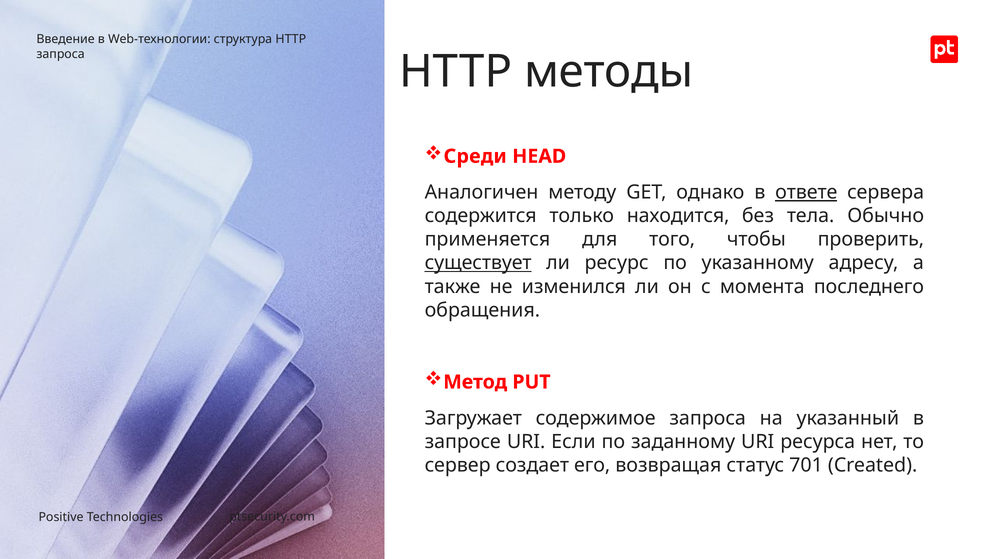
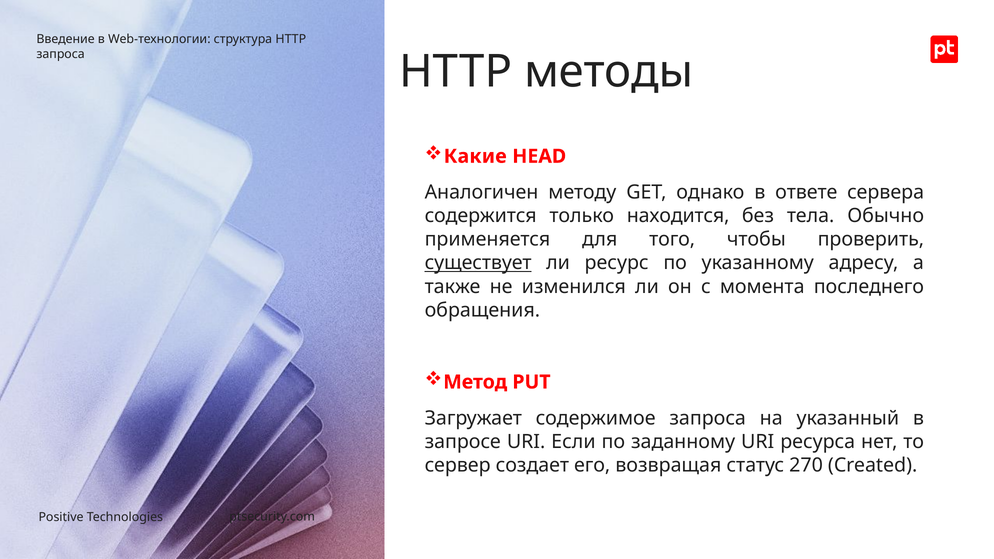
Среди: Среди -> Какие
ответе underline: present -> none
701: 701 -> 270
